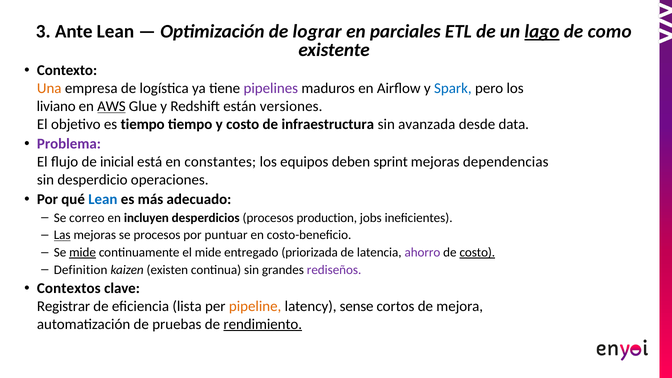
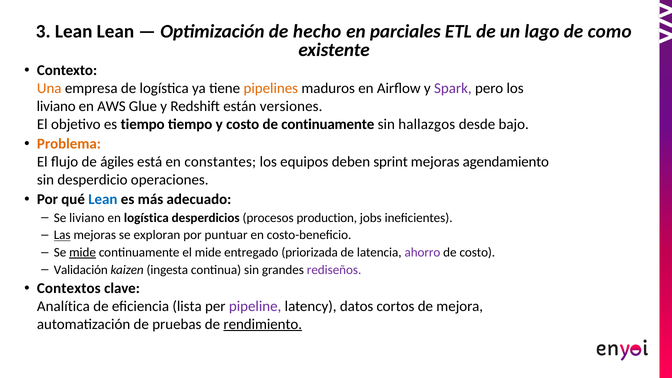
3 Ante: Ante -> Lean
lograr: lograr -> hecho
lago underline: present -> none
pipelines colour: purple -> orange
Spark colour: blue -> purple
AWS underline: present -> none
de infraestructura: infraestructura -> continuamente
avanzada: avanzada -> hallazgos
data: data -> bajo
Problema colour: purple -> orange
inicial: inicial -> ágiles
dependencias: dependencias -> agendamiento
Se correo: correo -> liviano
en incluyen: incluyen -> logística
se procesos: procesos -> exploran
costo at (477, 252) underline: present -> none
Definition: Definition -> Validación
existen: existen -> ingesta
Registrar: Registrar -> Analítica
pipeline colour: orange -> purple
sense: sense -> datos
